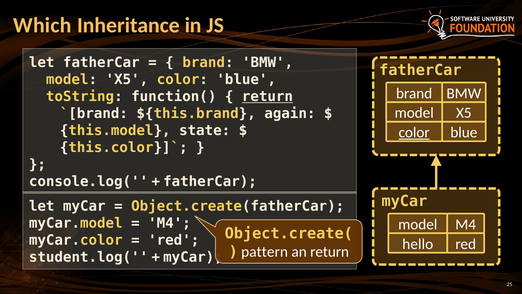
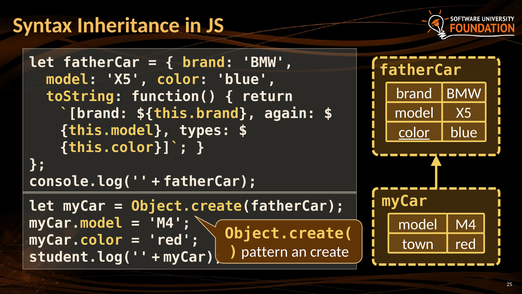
Which: Which -> Syntax
return at (267, 96) underline: present -> none
state: state -> types
hello: hello -> town
an return: return -> create
